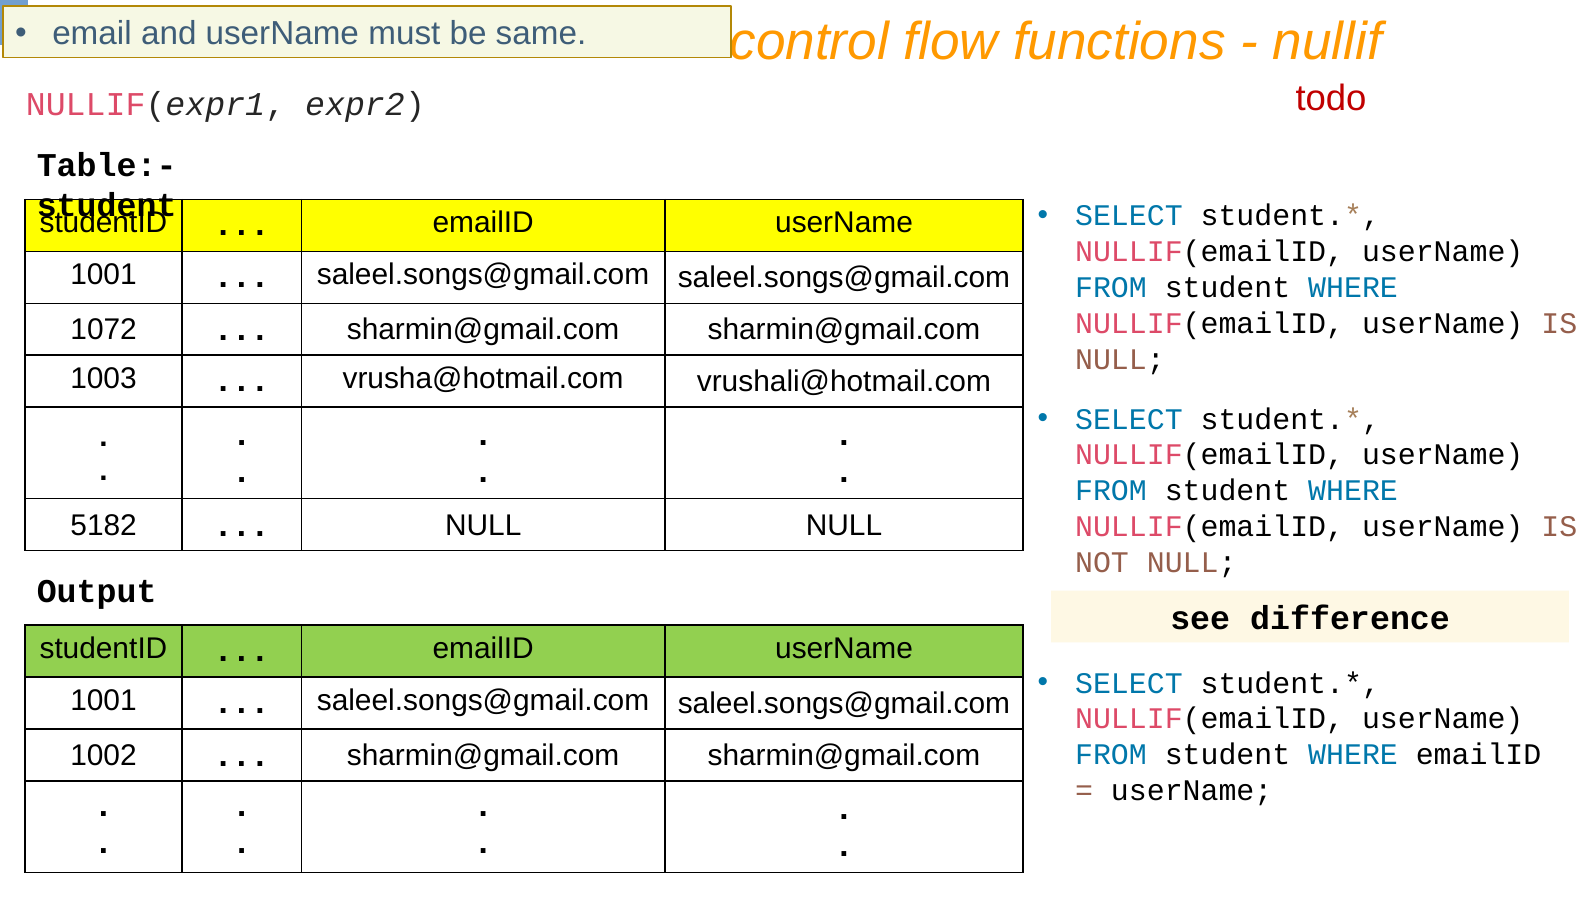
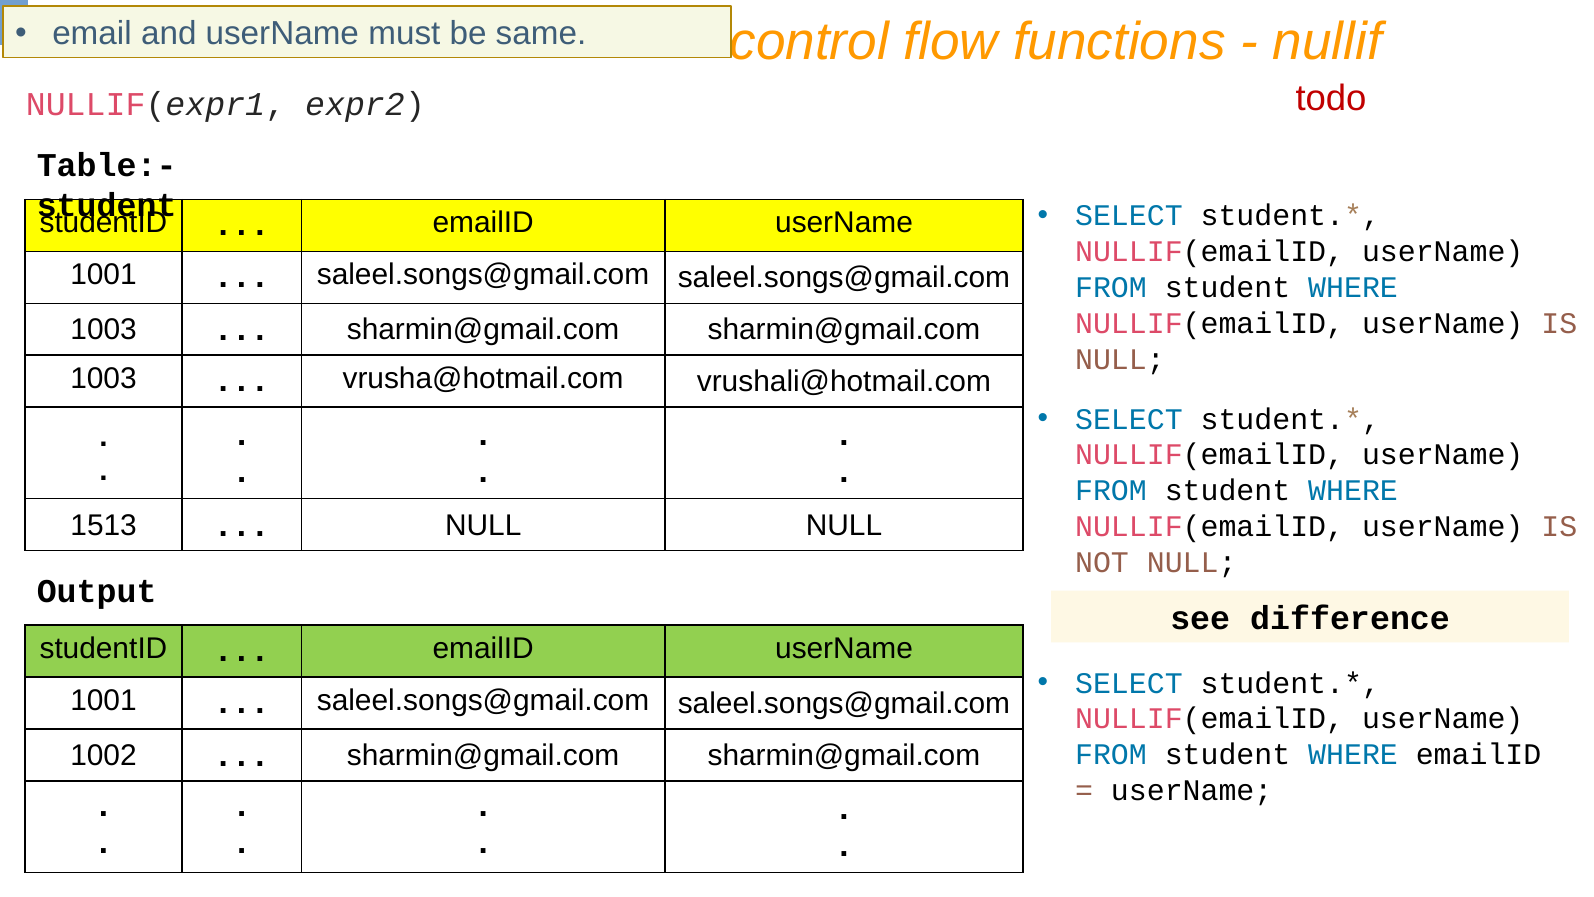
1072 at (104, 330): 1072 -> 1003
5182: 5182 -> 1513
